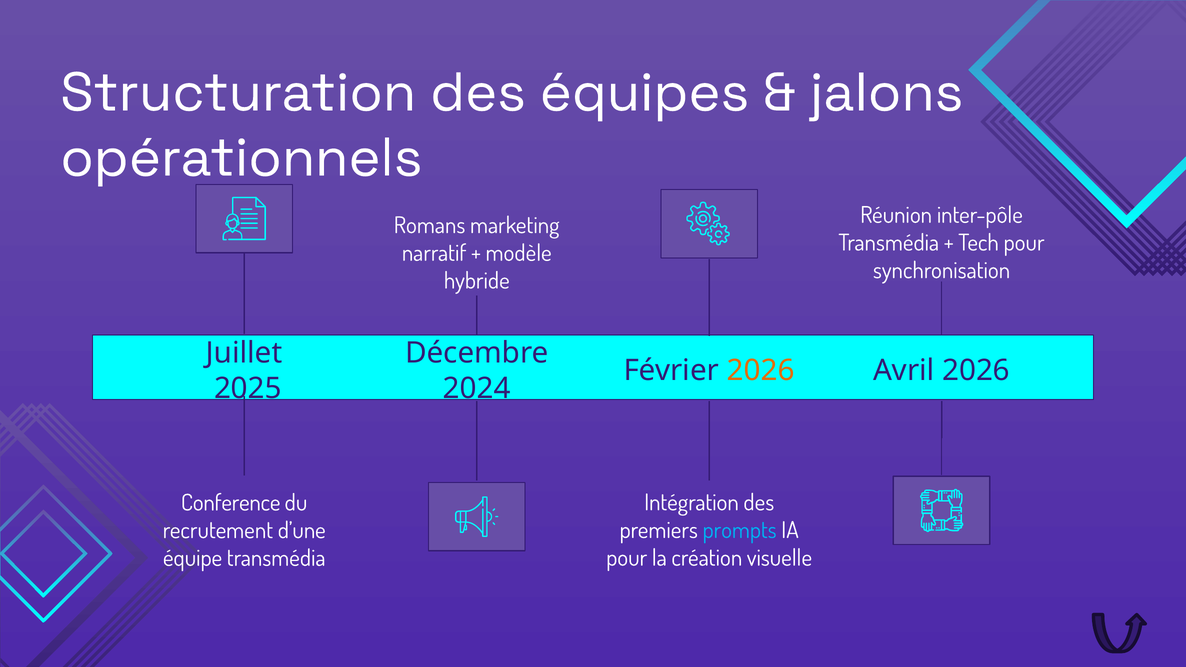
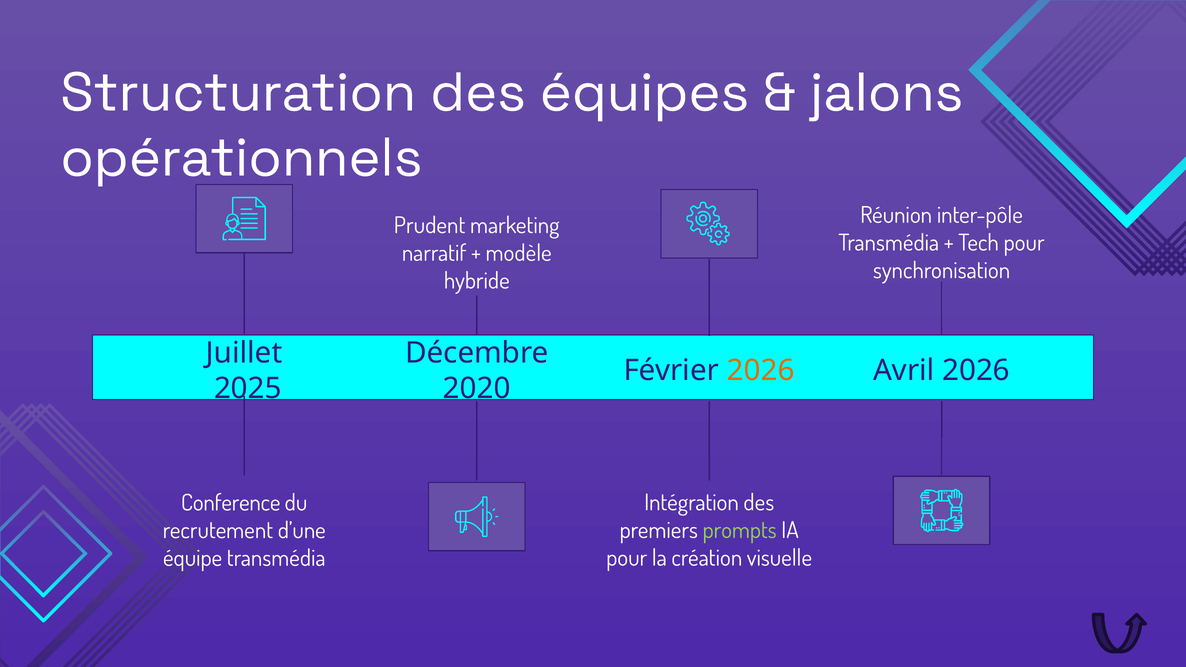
Romans: Romans -> Prudent
2024: 2024 -> 2020
prompts colour: light blue -> light green
